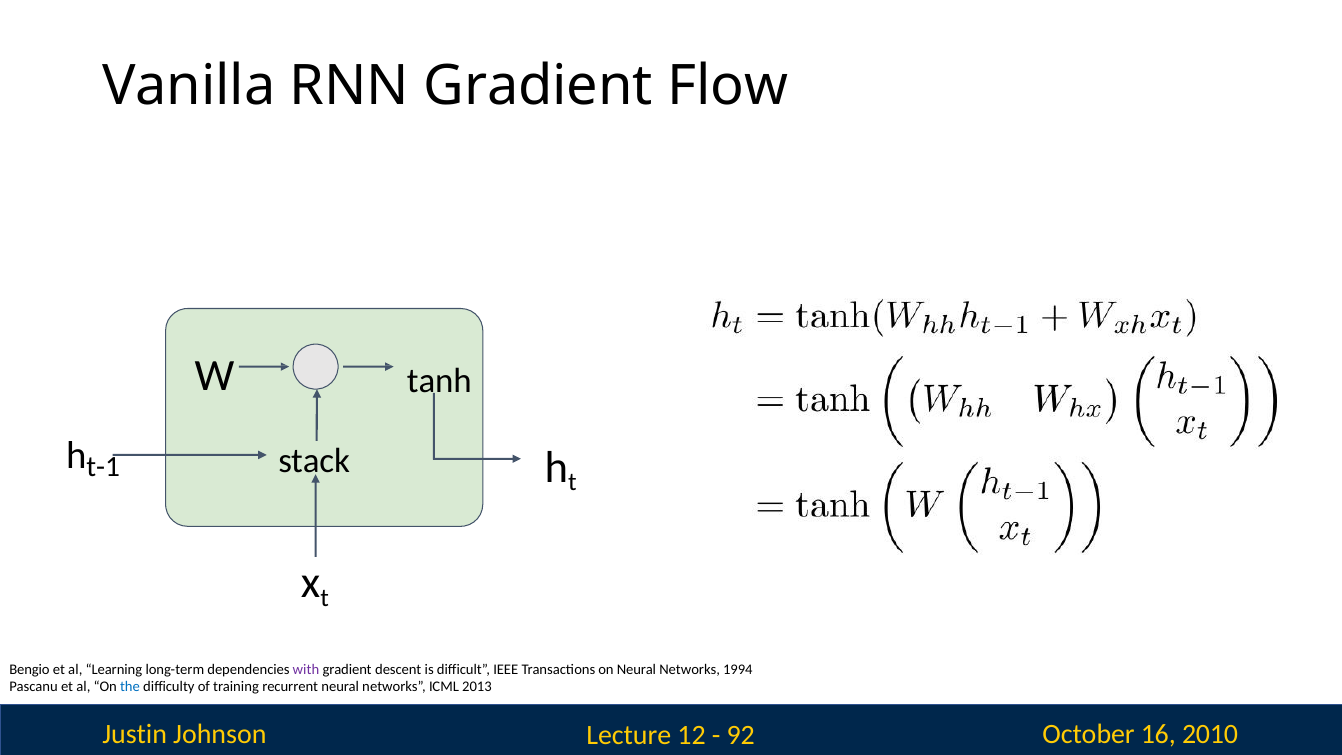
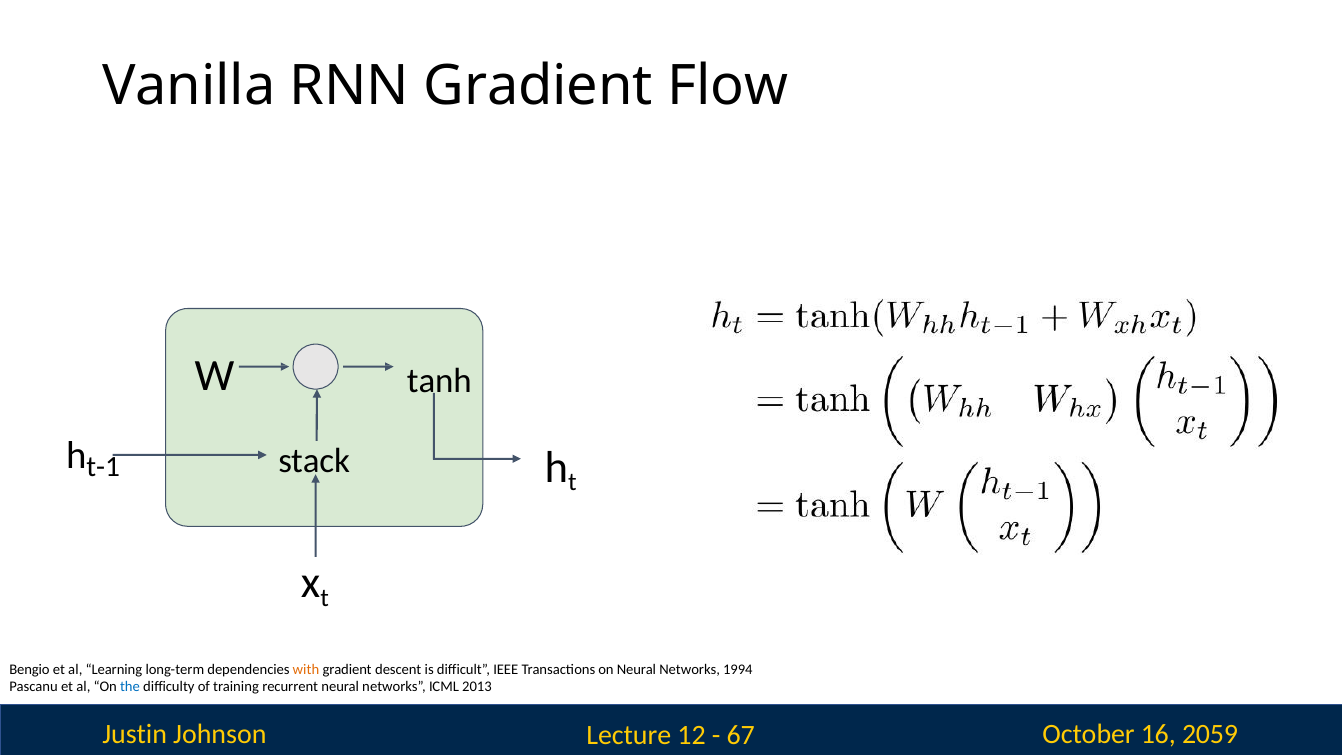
with colour: purple -> orange
92: 92 -> 67
2010: 2010 -> 2059
